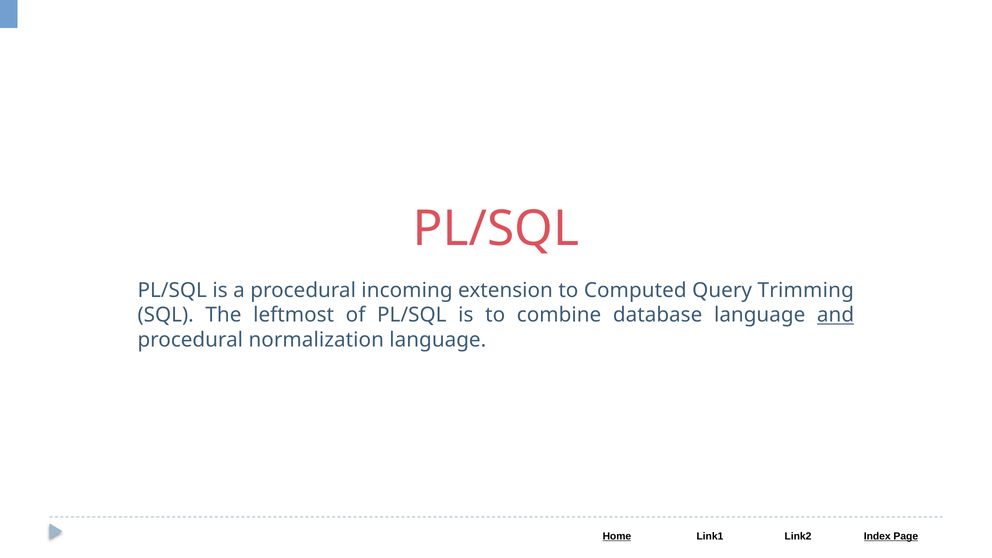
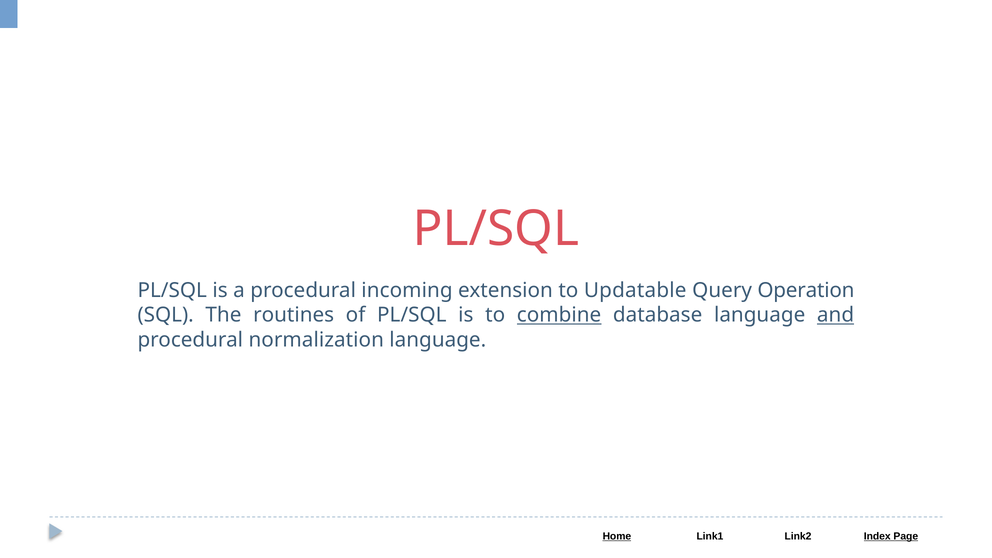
Computed: Computed -> Updatable
Trimming: Trimming -> Operation
leftmost: leftmost -> routines
combine underline: none -> present
